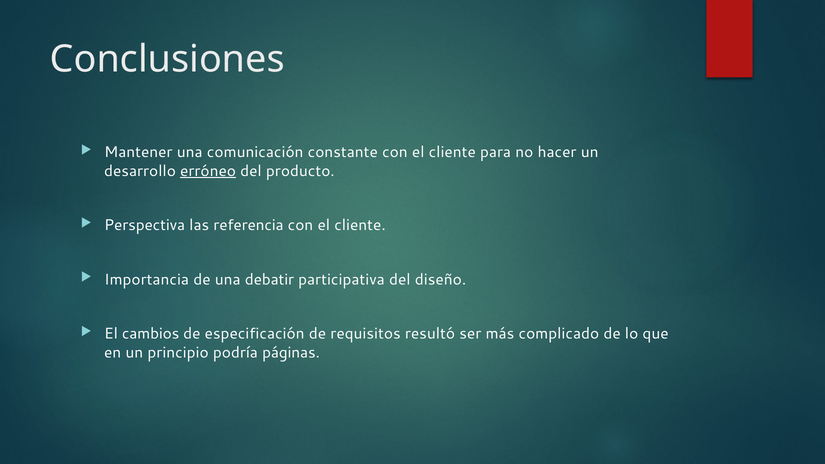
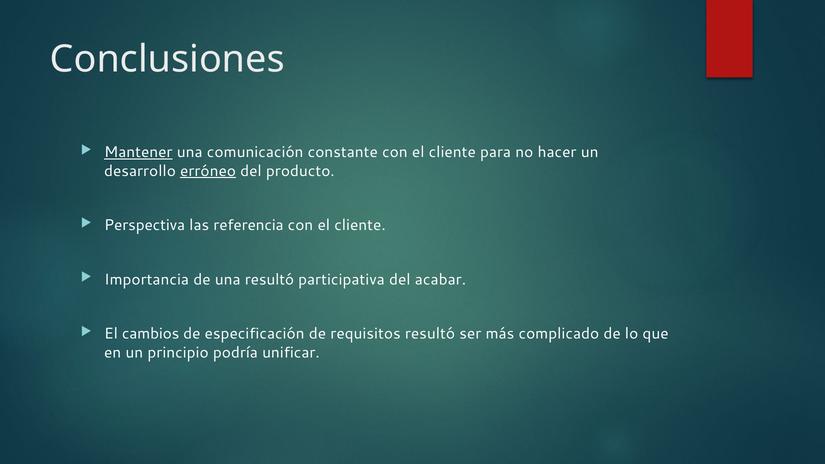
Mantener underline: none -> present
una debatir: debatir -> resultó
diseño: diseño -> acabar
páginas: páginas -> unificar
